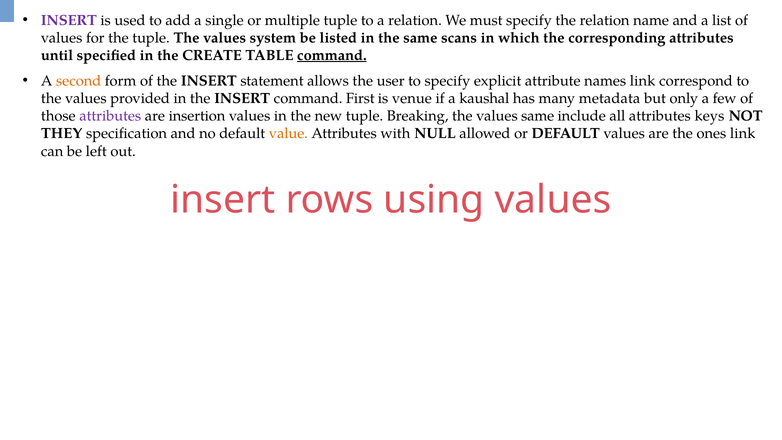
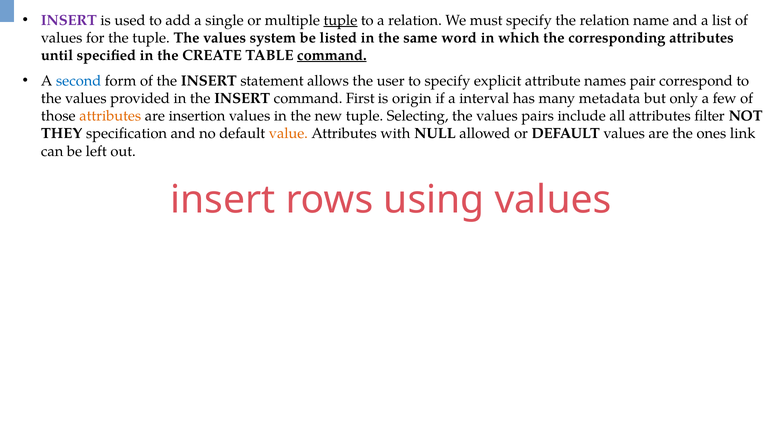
tuple at (340, 20) underline: none -> present
scans: scans -> word
second colour: orange -> blue
names link: link -> pair
venue: venue -> origin
kaushal: kaushal -> interval
attributes at (110, 116) colour: purple -> orange
Breaking: Breaking -> Selecting
values same: same -> pairs
keys: keys -> filter
